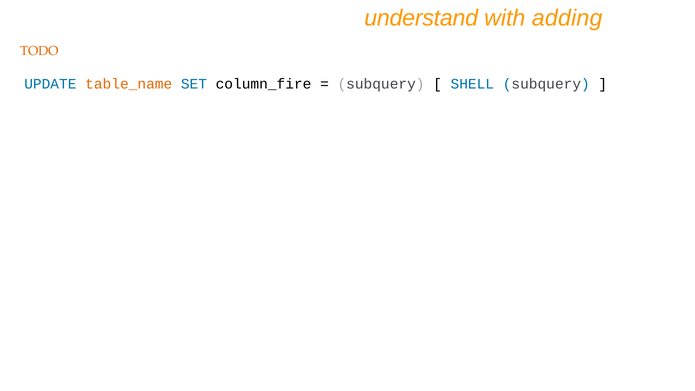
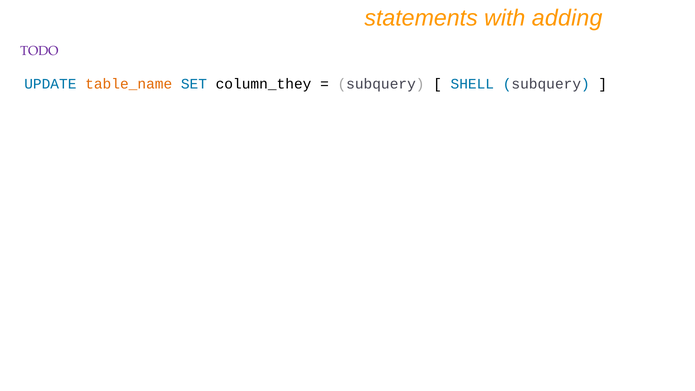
understand: understand -> statements
TODO colour: orange -> purple
column_fire: column_fire -> column_they
